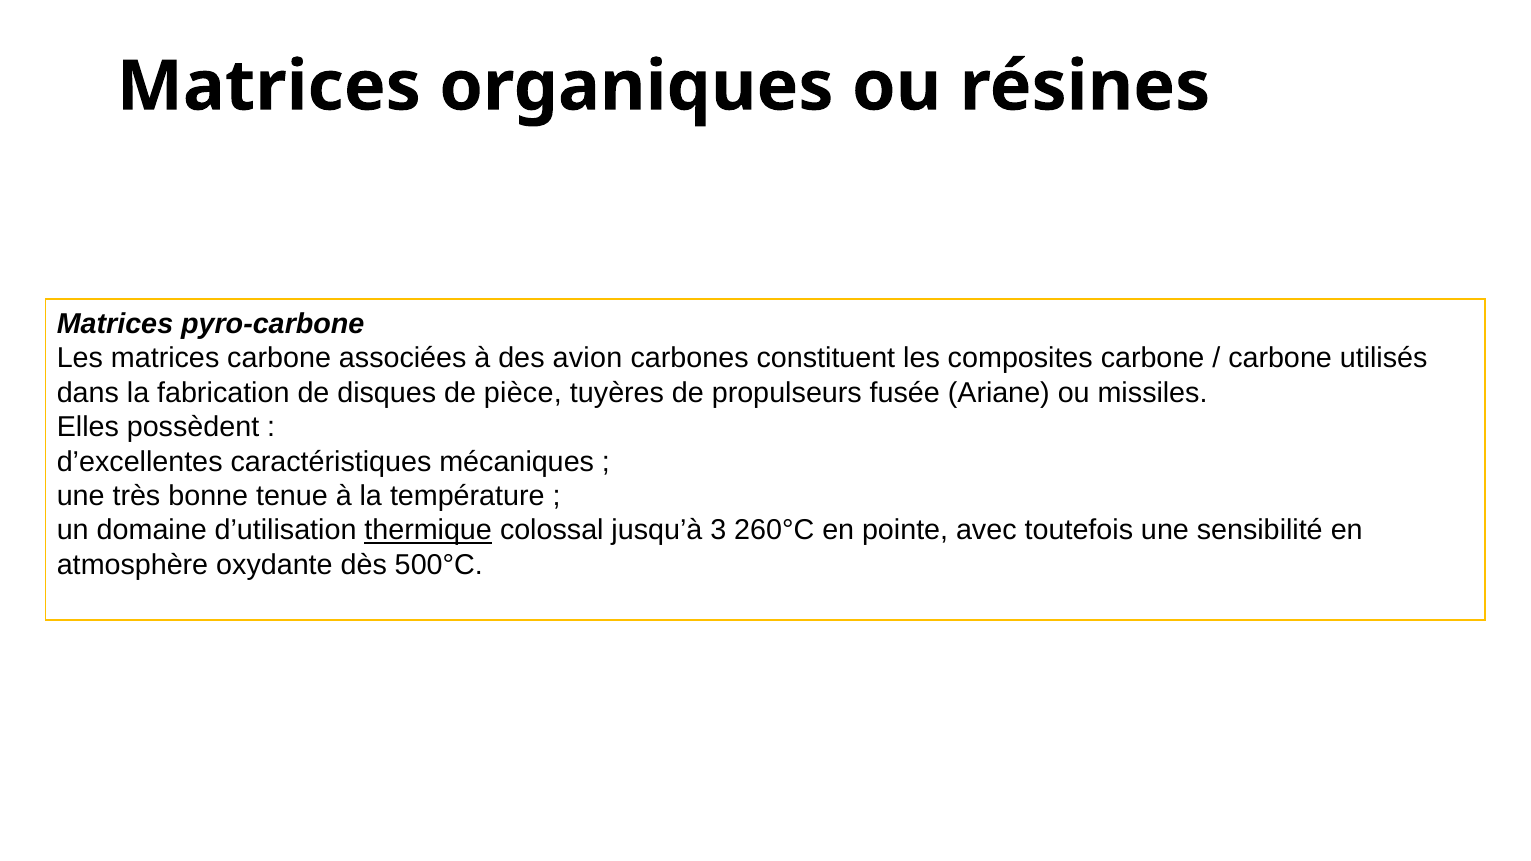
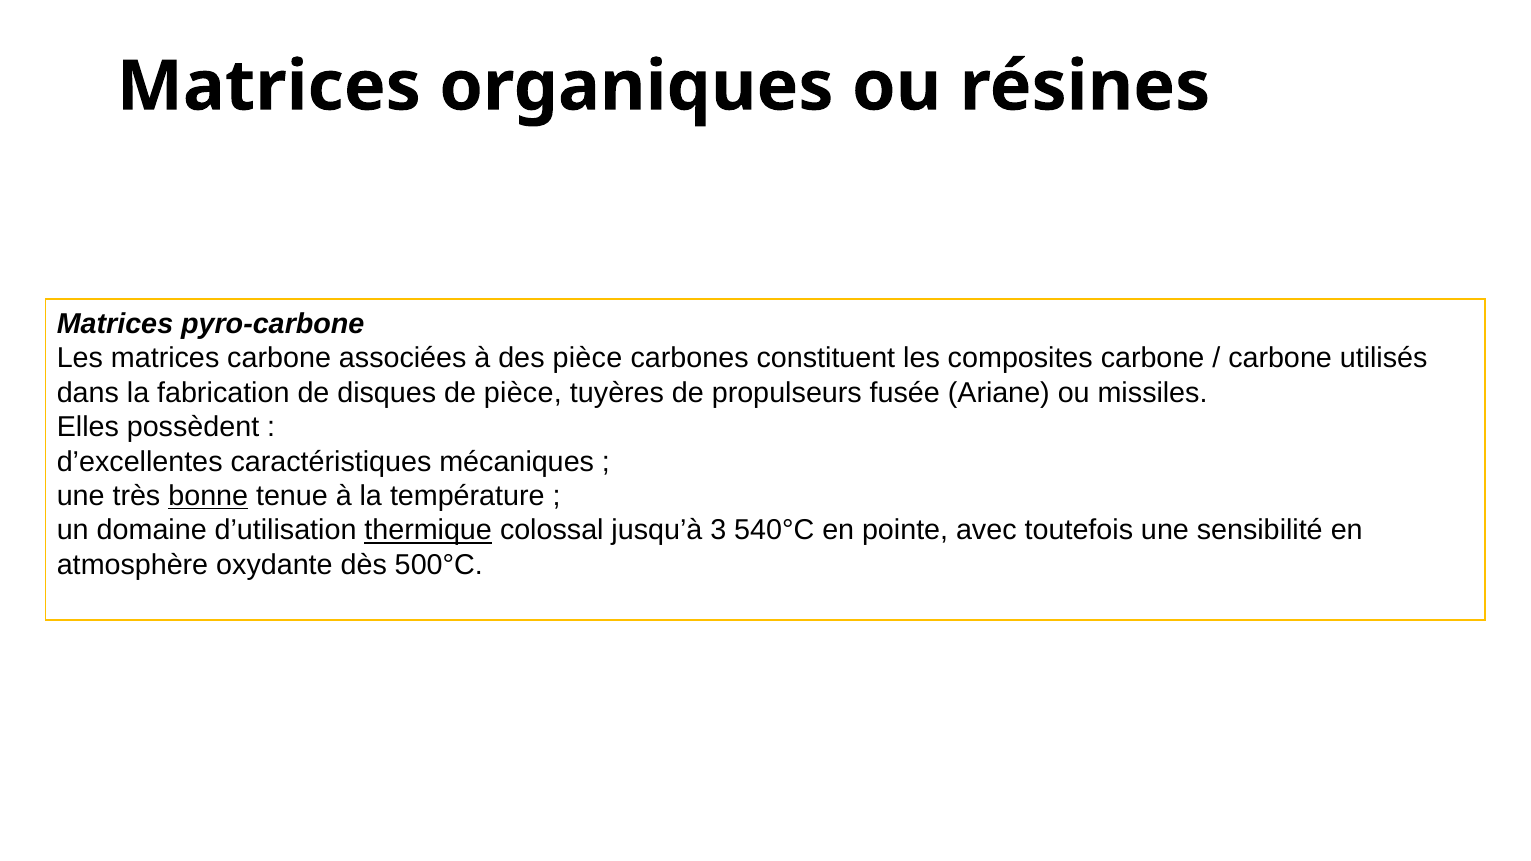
des avion: avion -> pièce
bonne underline: none -> present
260°C: 260°C -> 540°C
